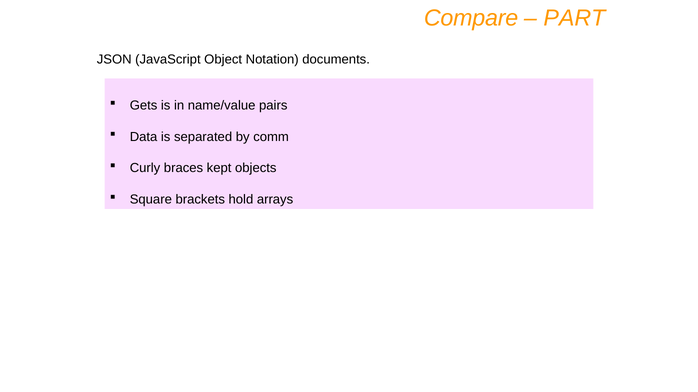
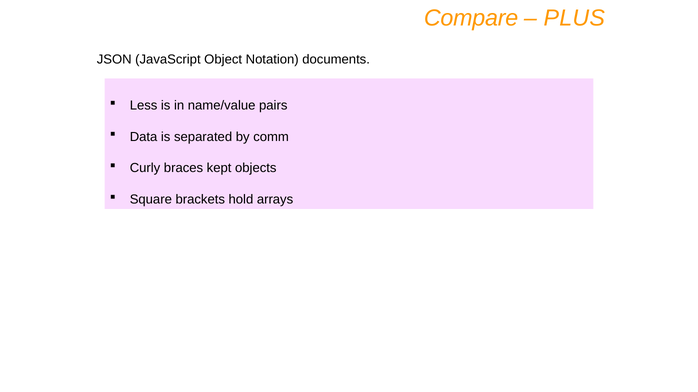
PART: PART -> PLUS
Gets: Gets -> Less
